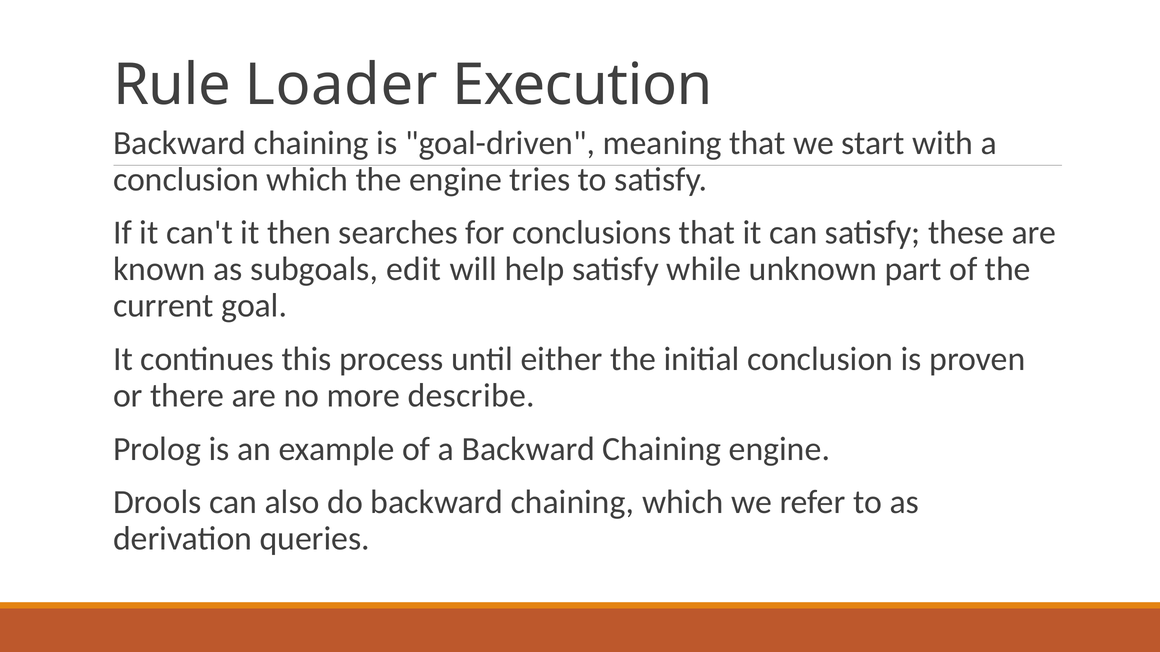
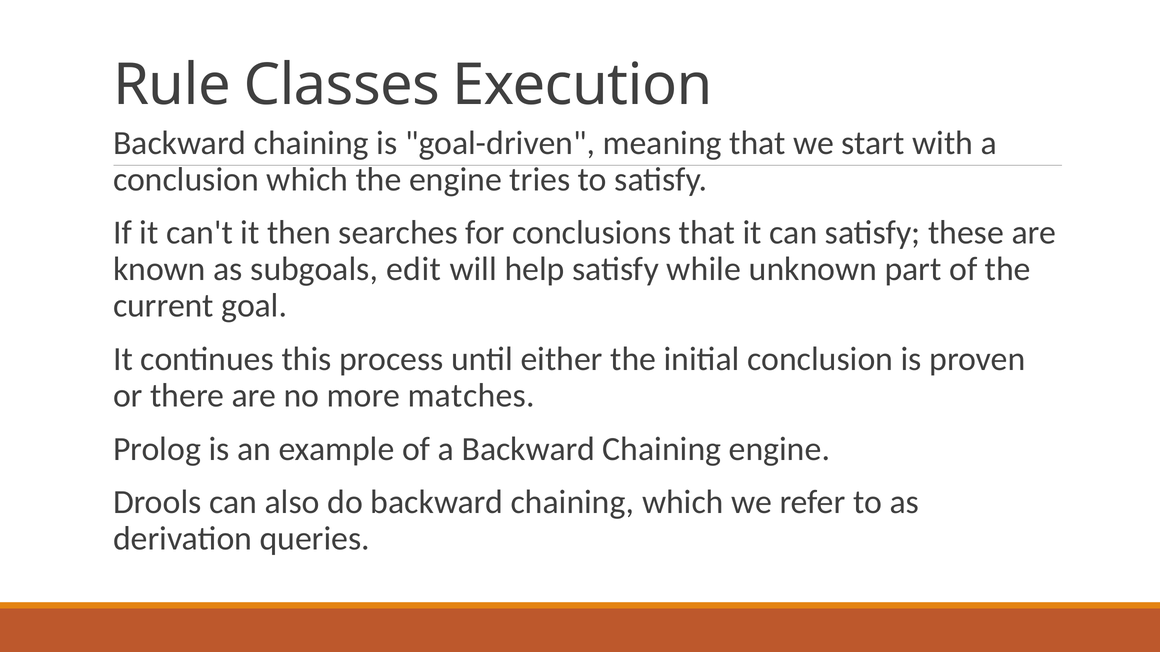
Loader: Loader -> Classes
describe: describe -> matches
